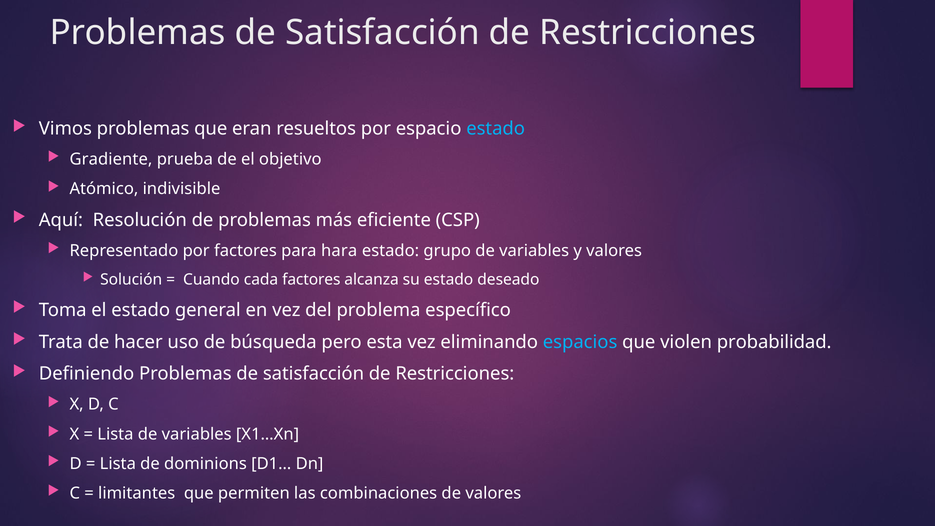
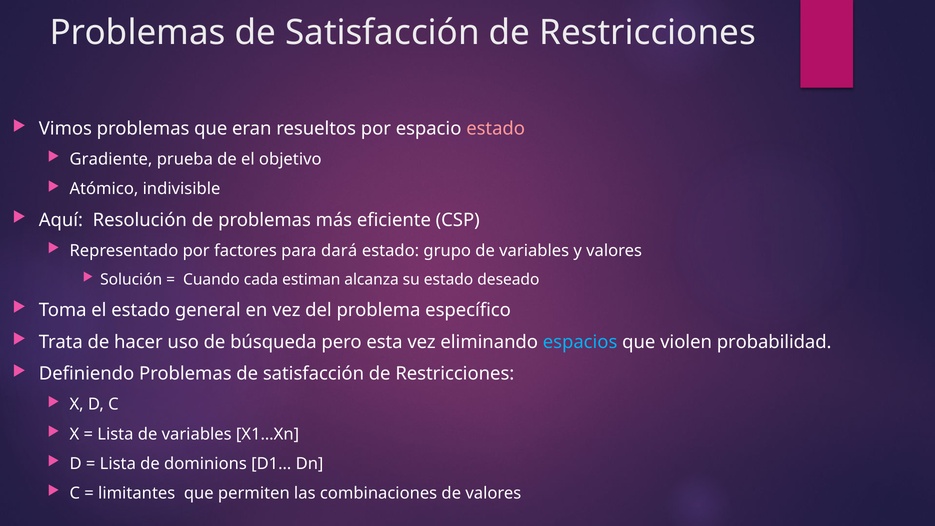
estado at (496, 129) colour: light blue -> pink
hara: hara -> dará
cada factores: factores -> estiman
